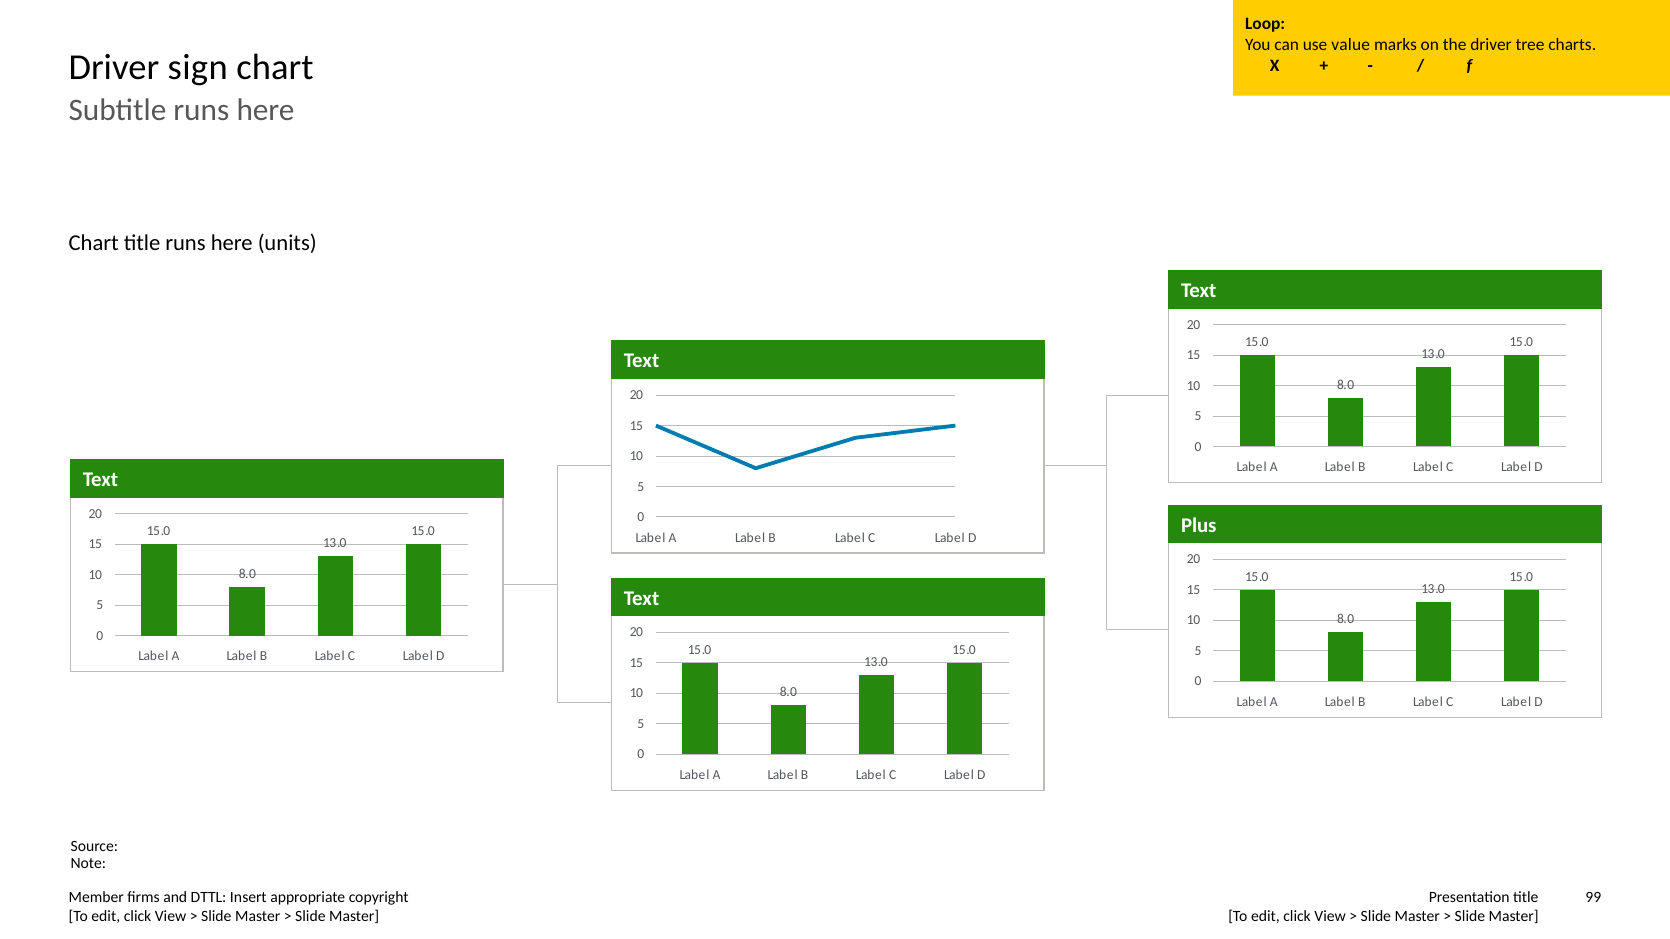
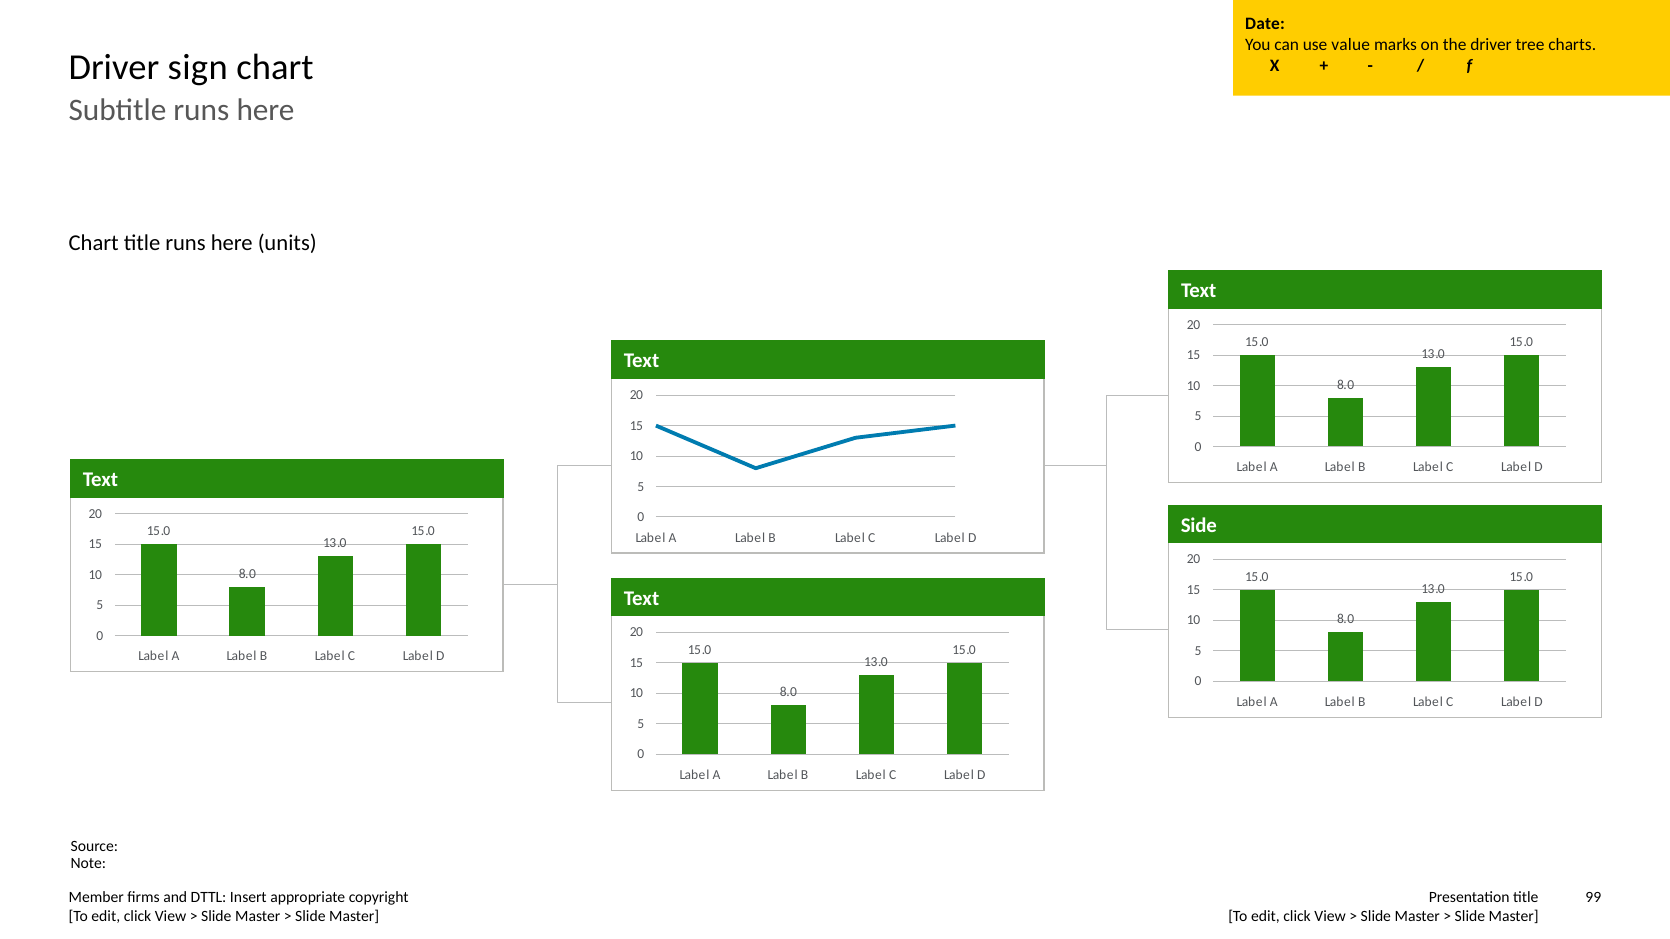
Loop: Loop -> Date
Plus: Plus -> Side
